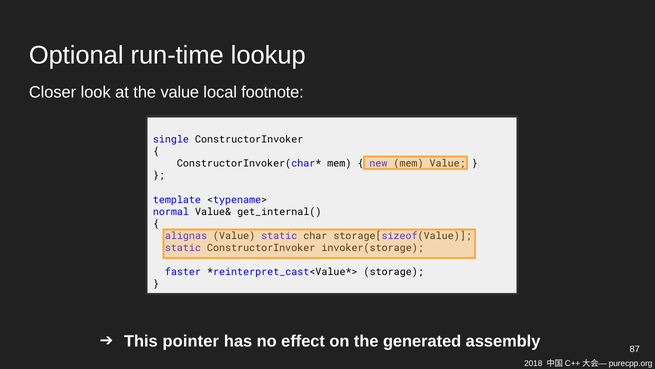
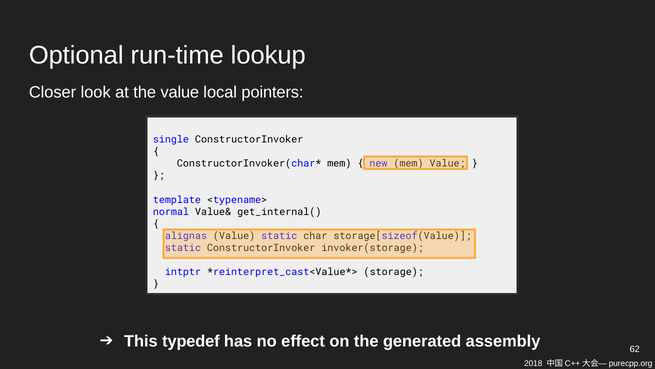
footnote: footnote -> pointers
faster: faster -> intptr
pointer: pointer -> typedef
87: 87 -> 62
